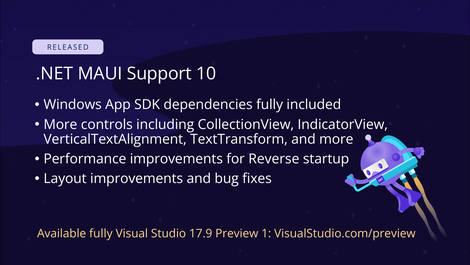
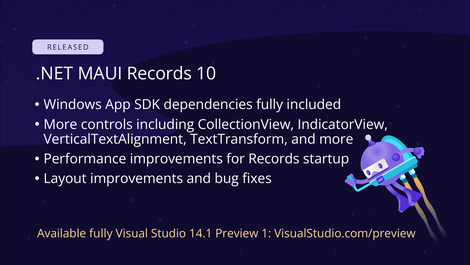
MAUI Support: Support -> Records
for Reverse: Reverse -> Records
17.9: 17.9 -> 14.1
